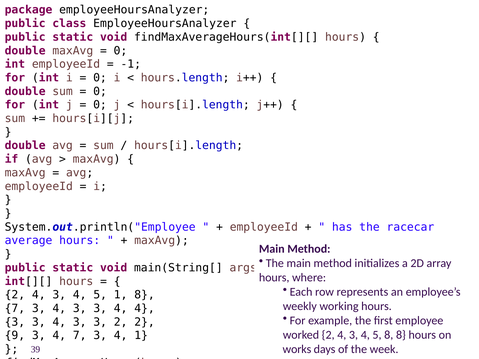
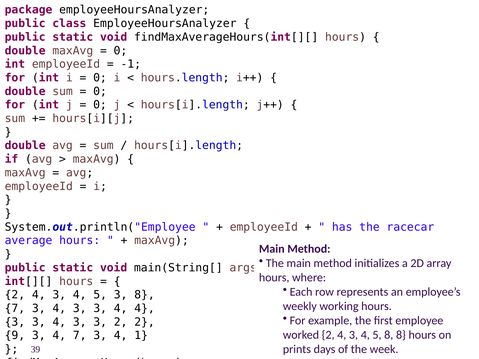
5 1: 1 -> 3
works at (297, 350): works -> prints
